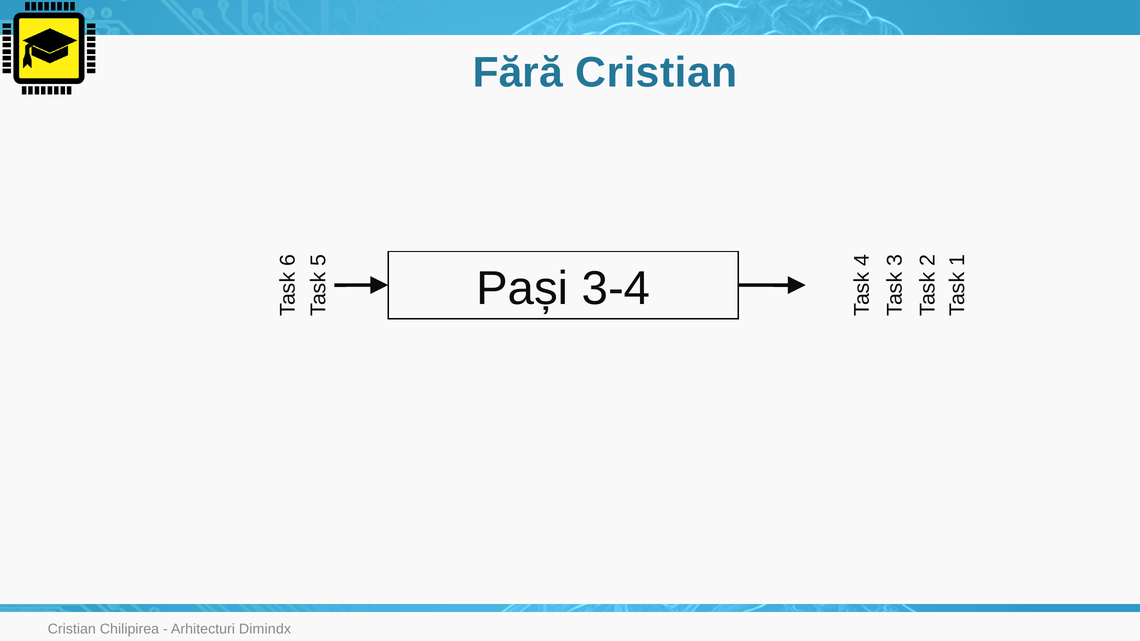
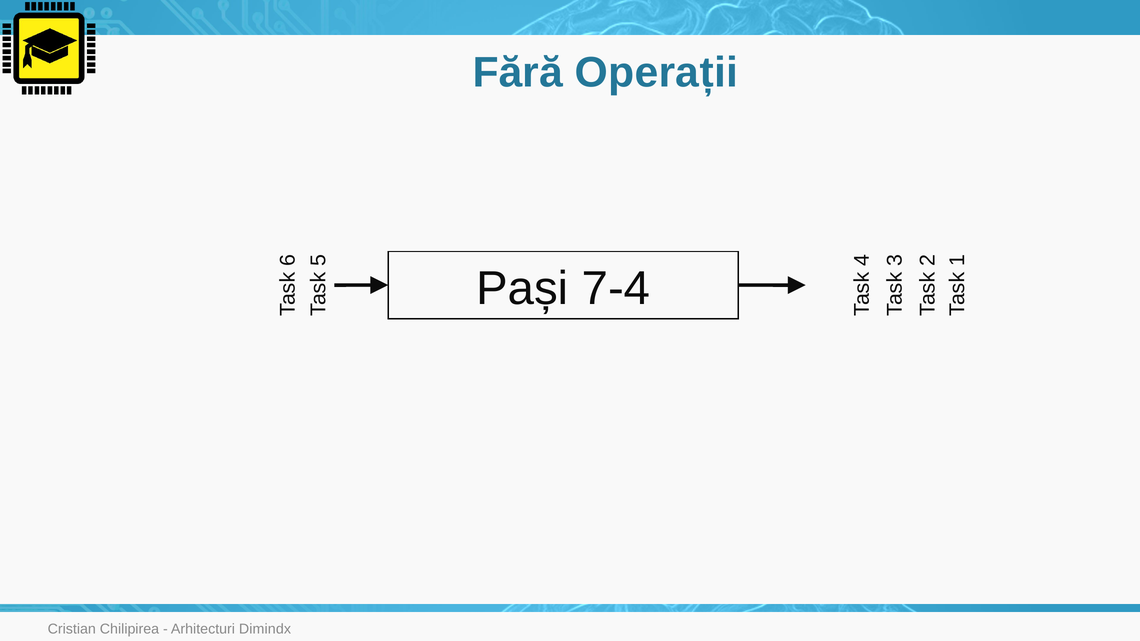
Fără Cristian: Cristian -> Operații
3-4: 3-4 -> 7-4
